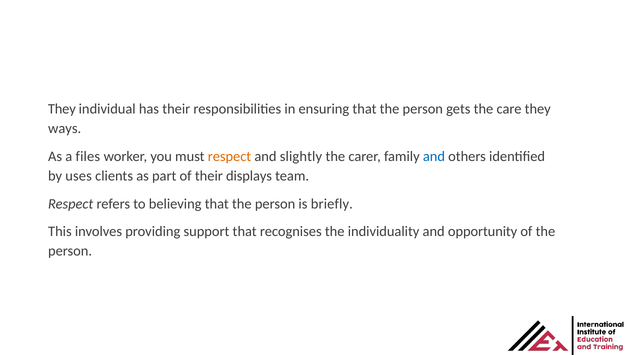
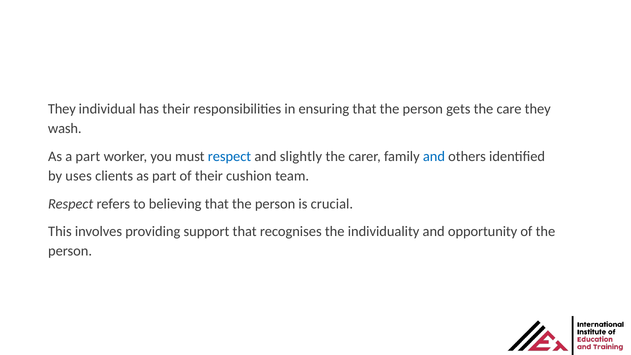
ways: ways -> wash
a files: files -> part
respect at (229, 156) colour: orange -> blue
displays: displays -> cushion
briefly: briefly -> crucial
